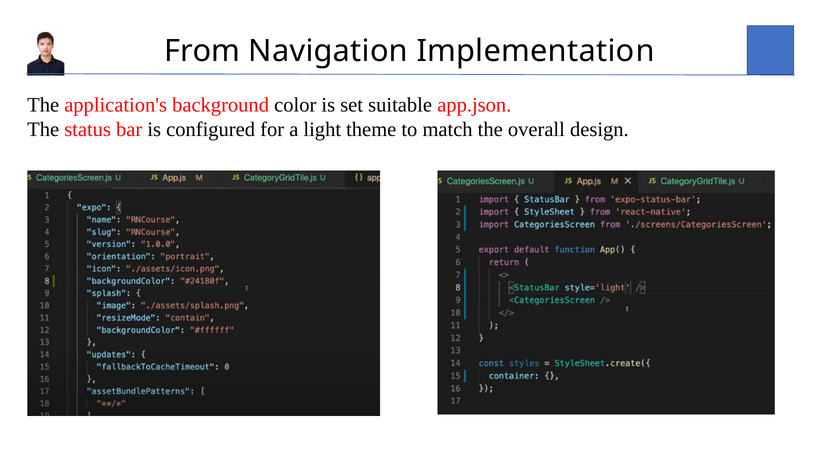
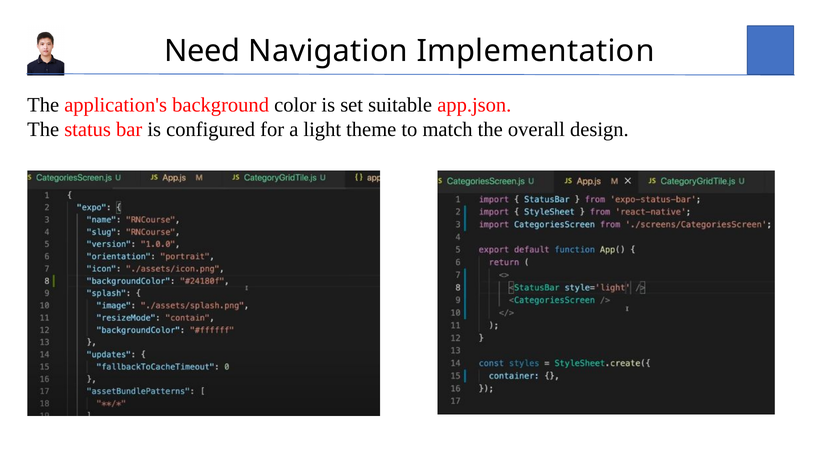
From: From -> Need
